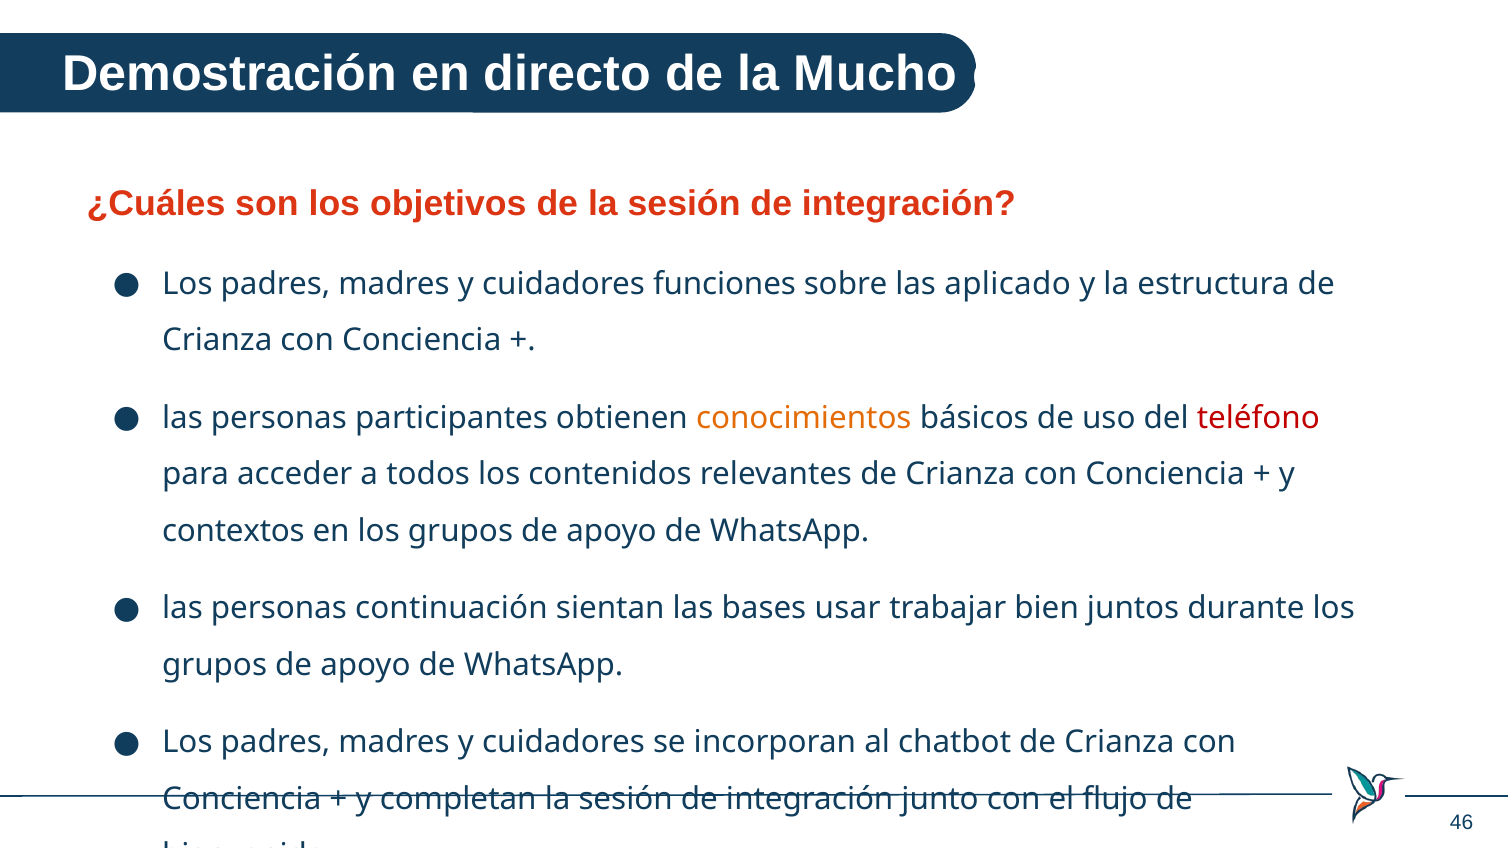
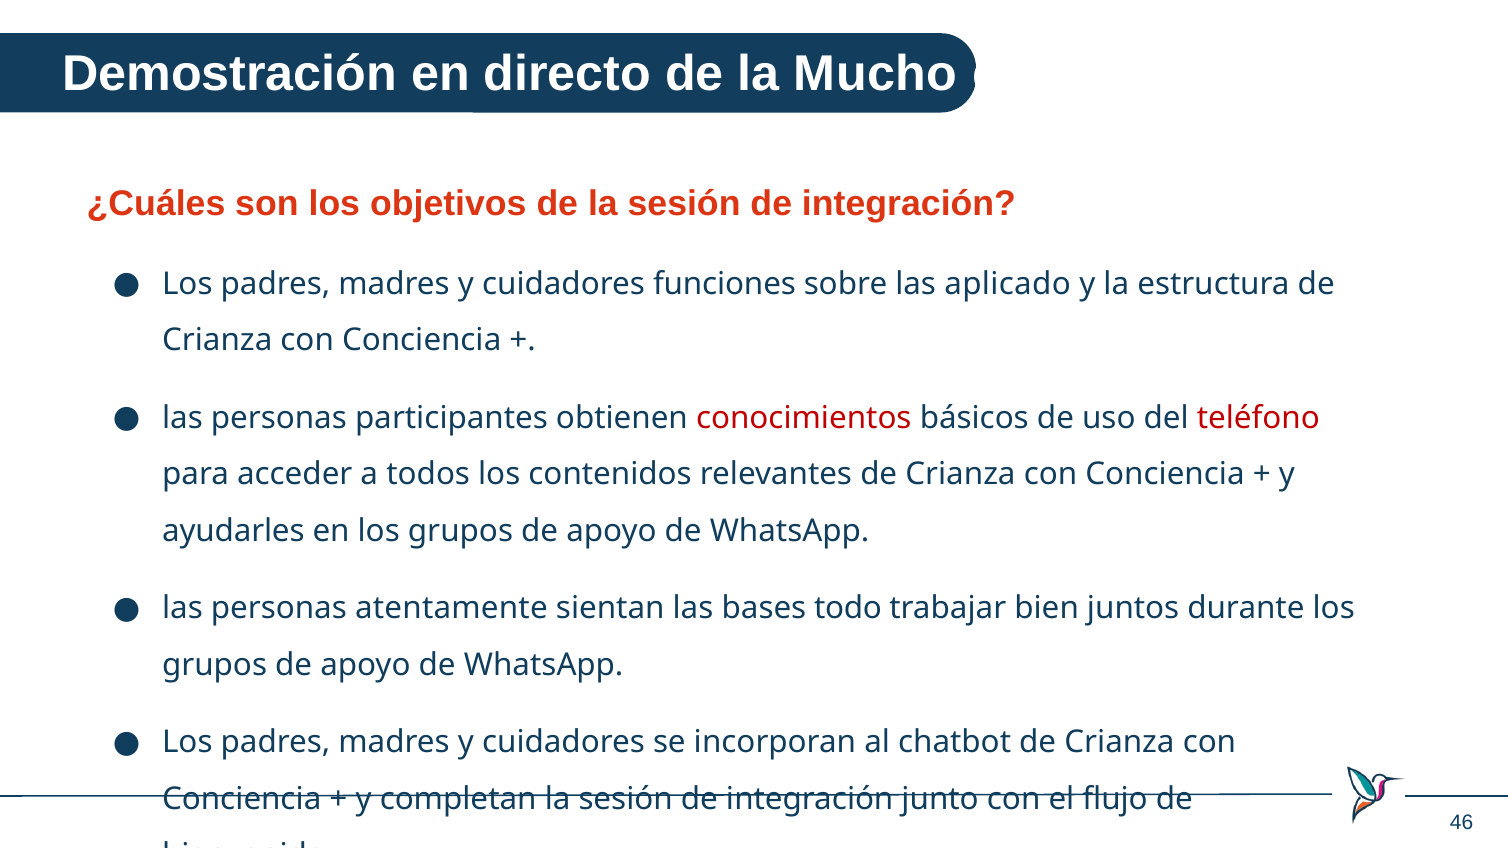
conocimientos colour: orange -> red
contextos: contextos -> ayudarles
continuación: continuación -> atentamente
usar: usar -> todo
